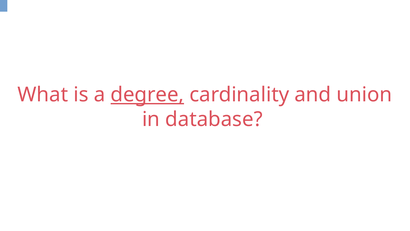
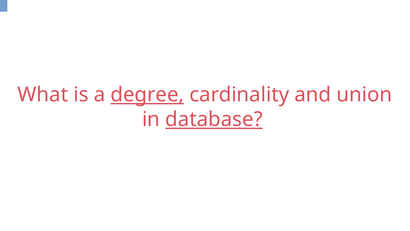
database underline: none -> present
